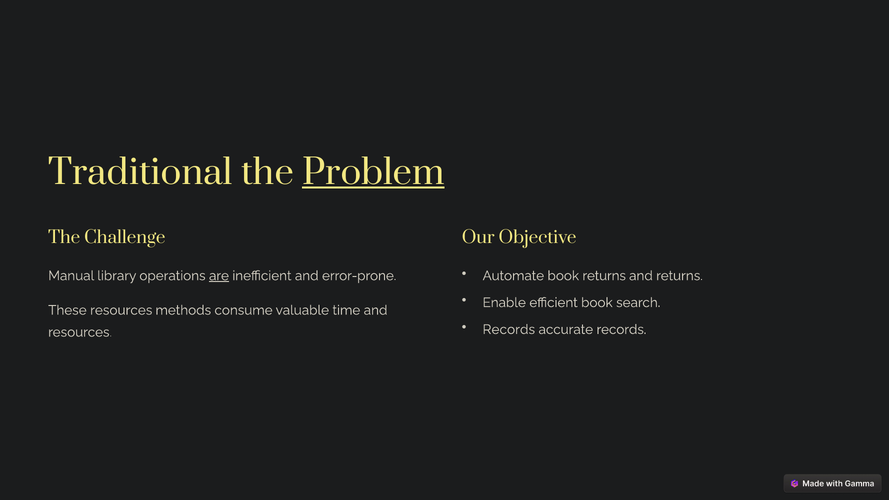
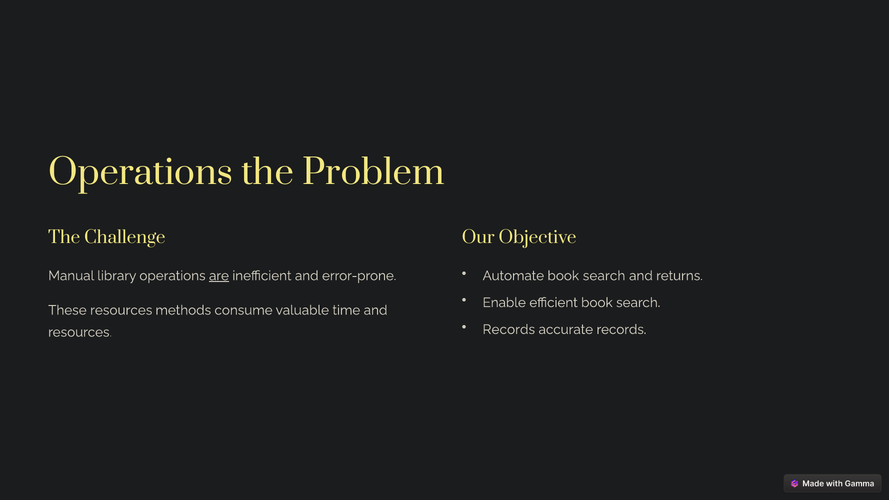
Traditional at (141, 173): Traditional -> Operations
Problem underline: present -> none
Automate book returns: returns -> search
